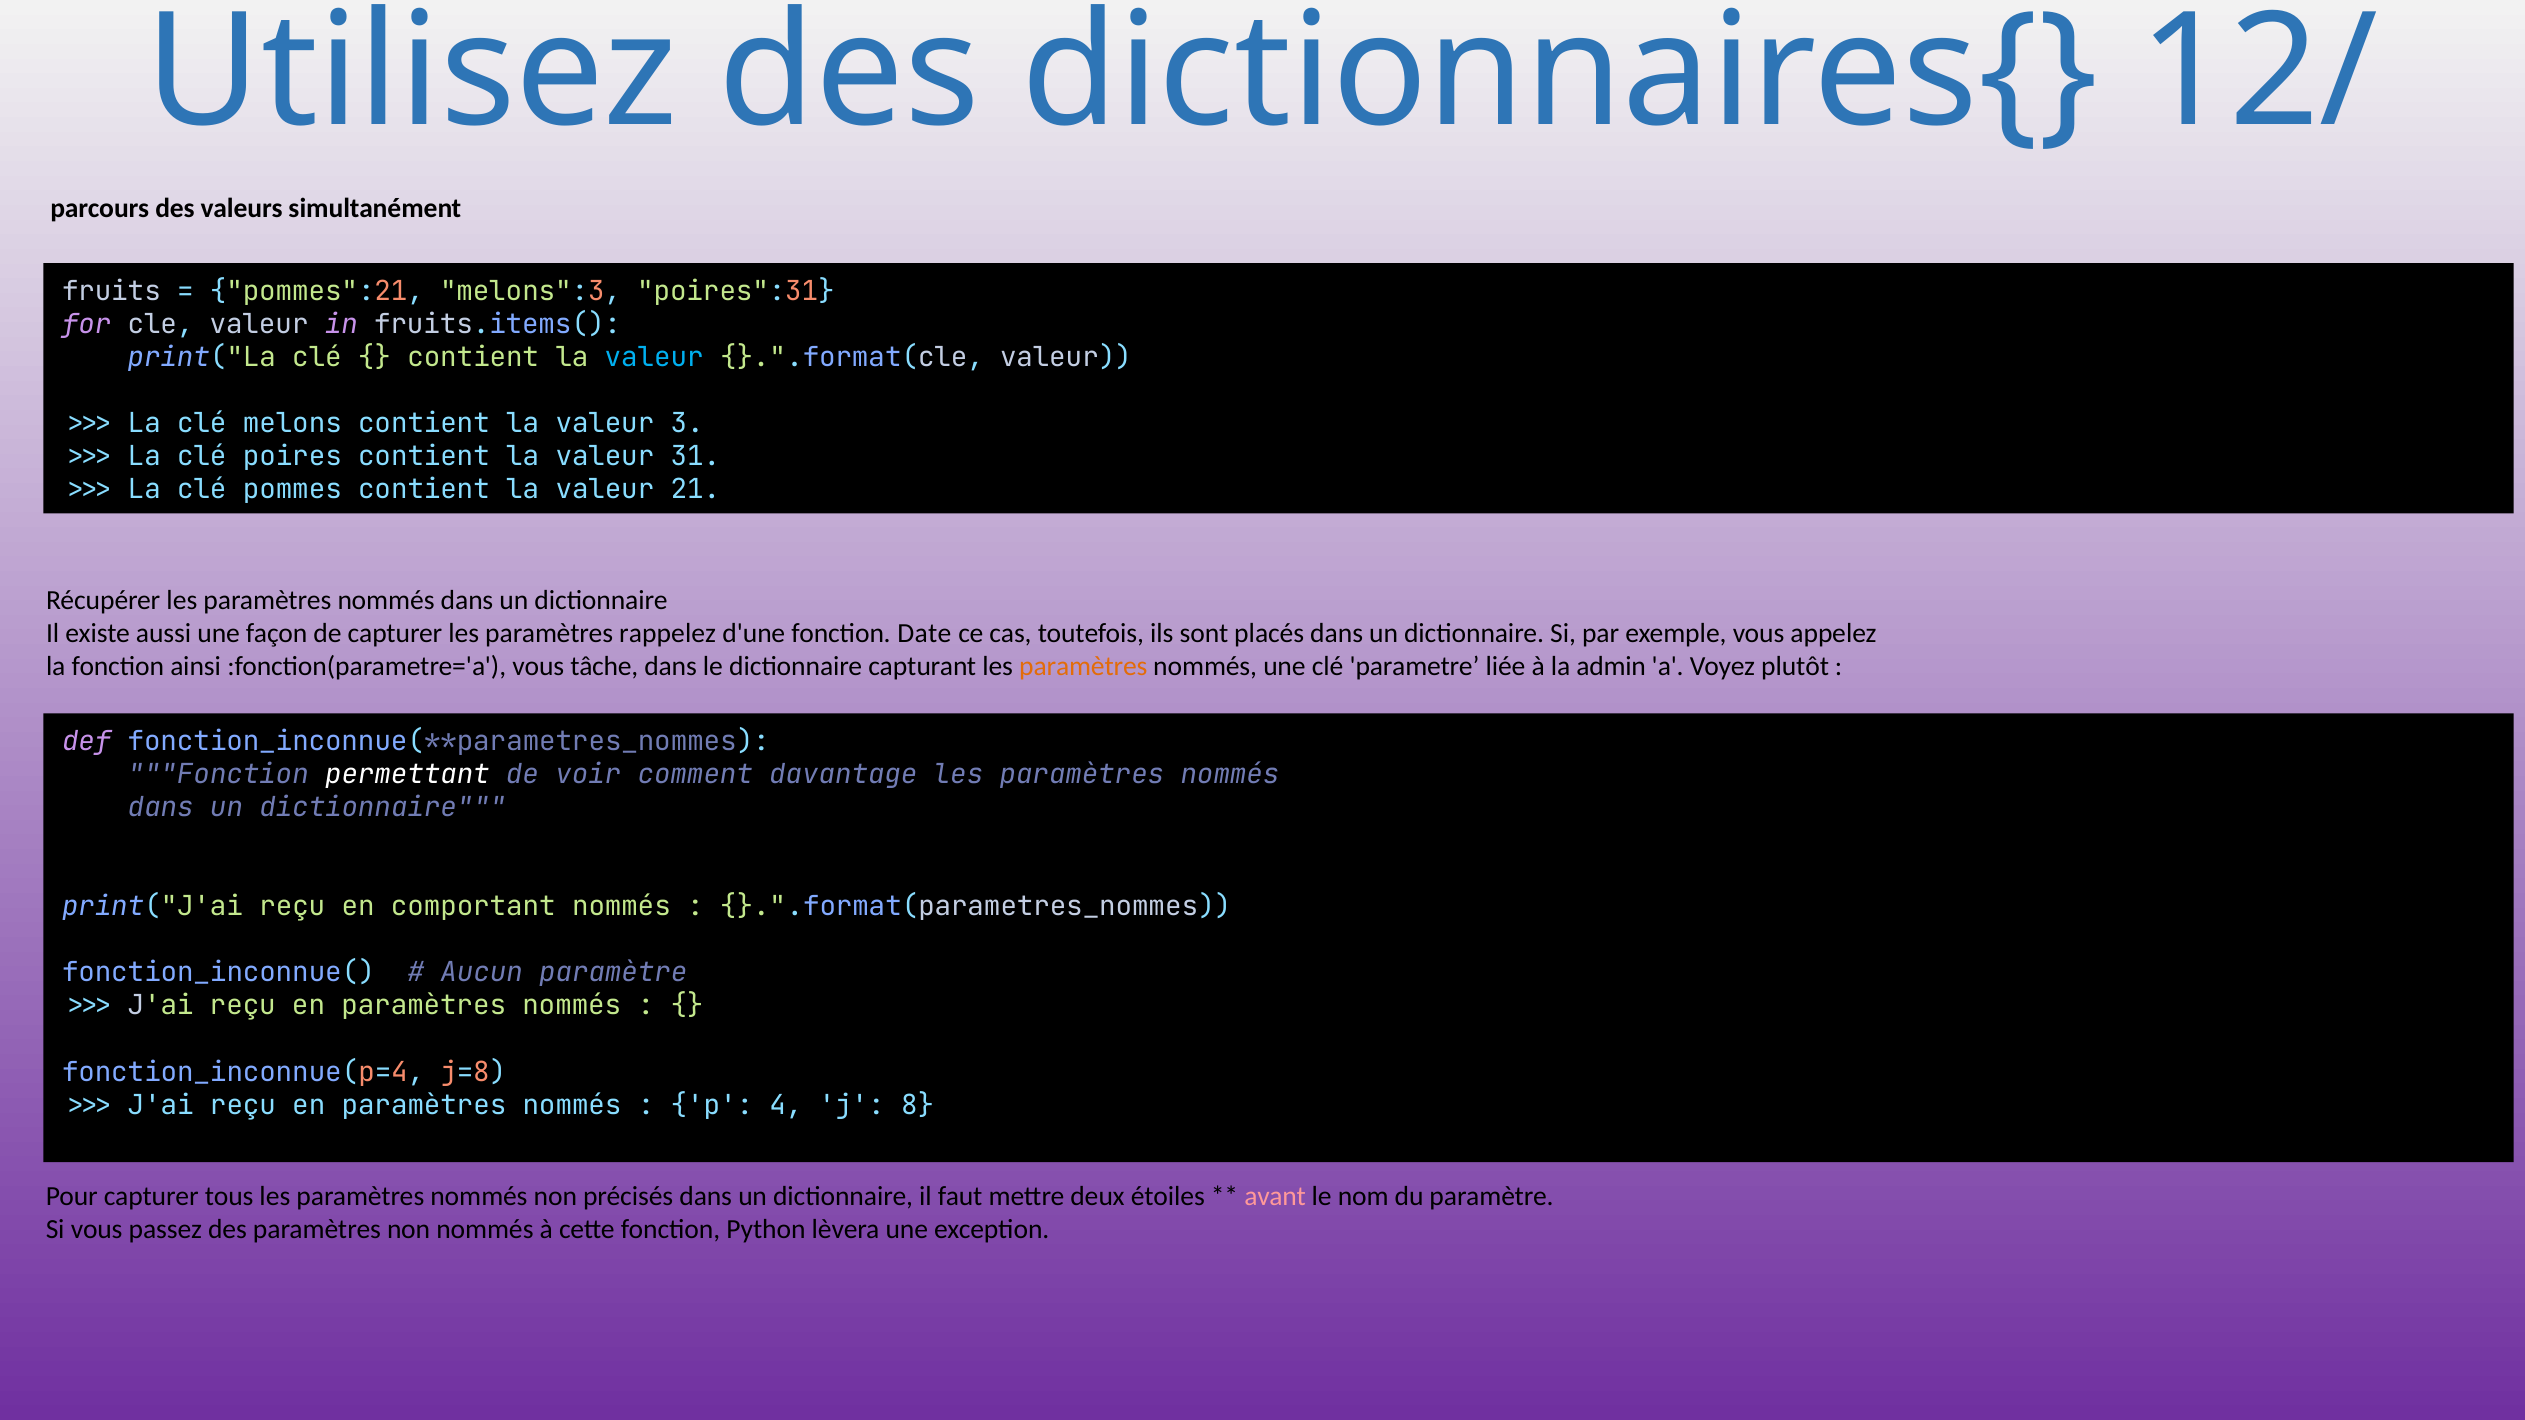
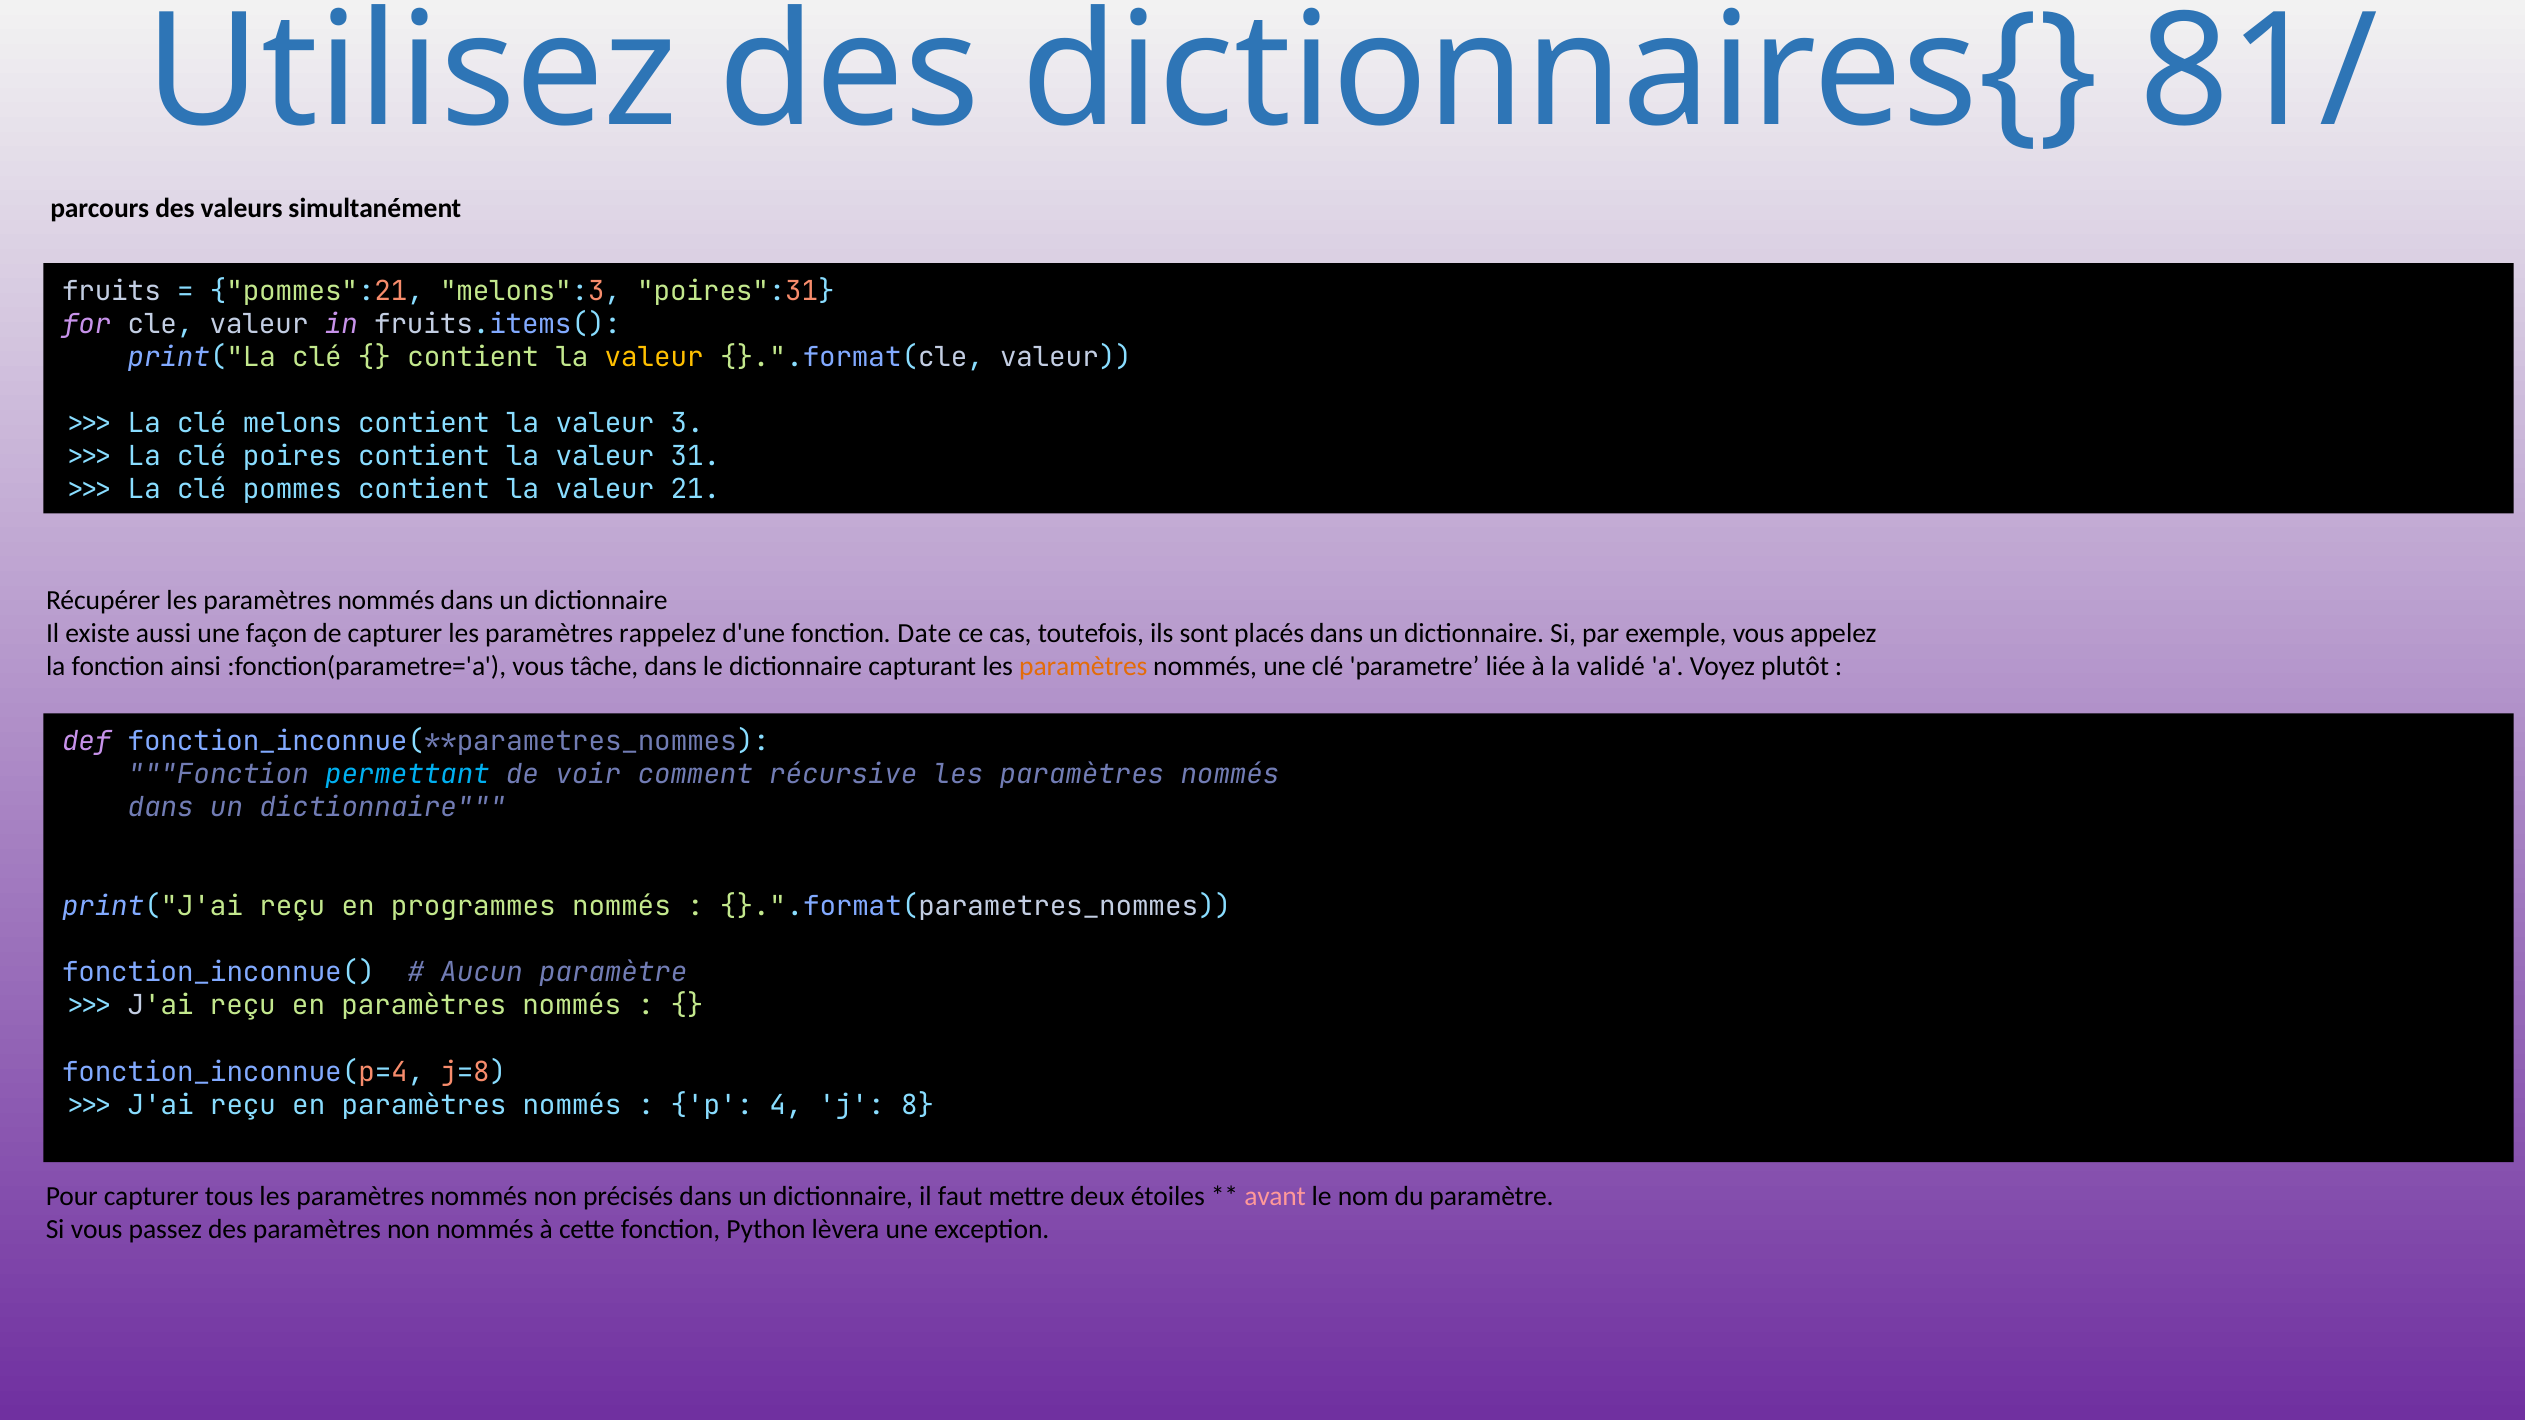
12/: 12/ -> 81/
valeur at (654, 357) colour: light blue -> yellow
admin: admin -> validé
permettant colour: white -> light blue
davantage: davantage -> récursive
comportant: comportant -> programmes
